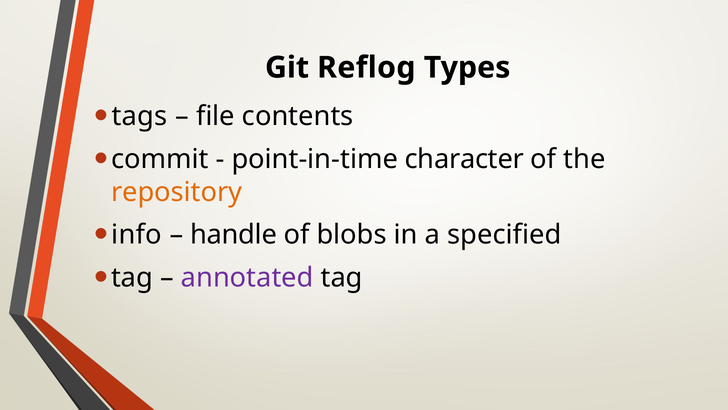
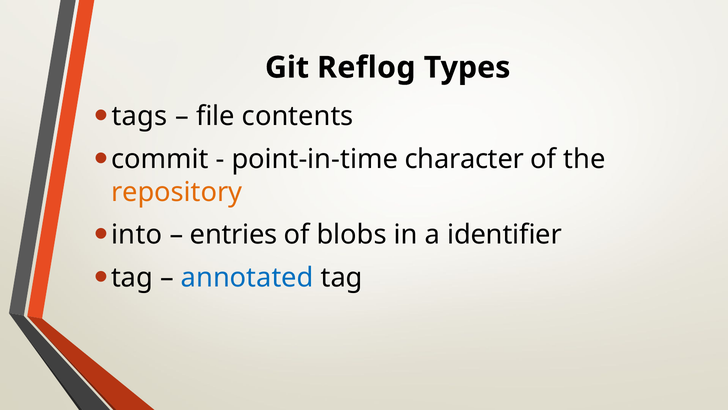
info: info -> into
handle: handle -> entries
specified: specified -> identifier
annotated colour: purple -> blue
